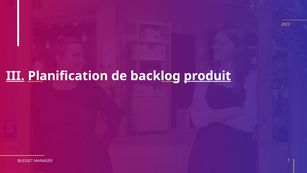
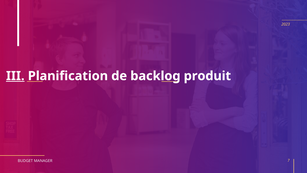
produit underline: present -> none
